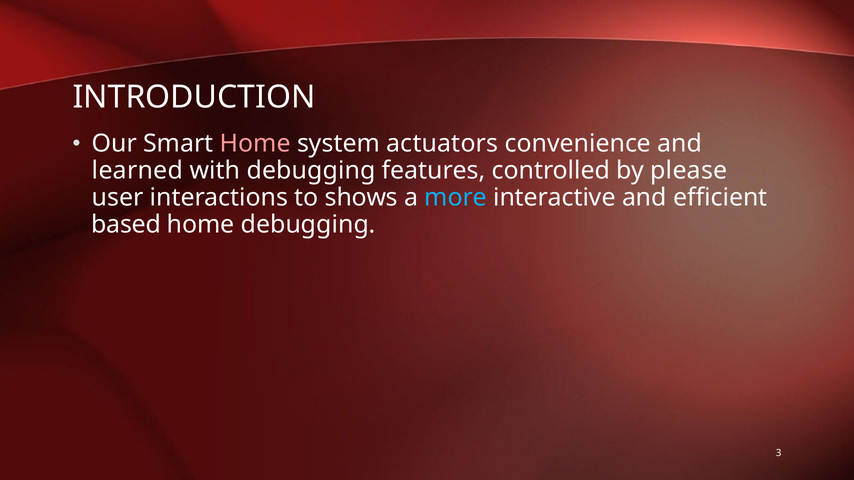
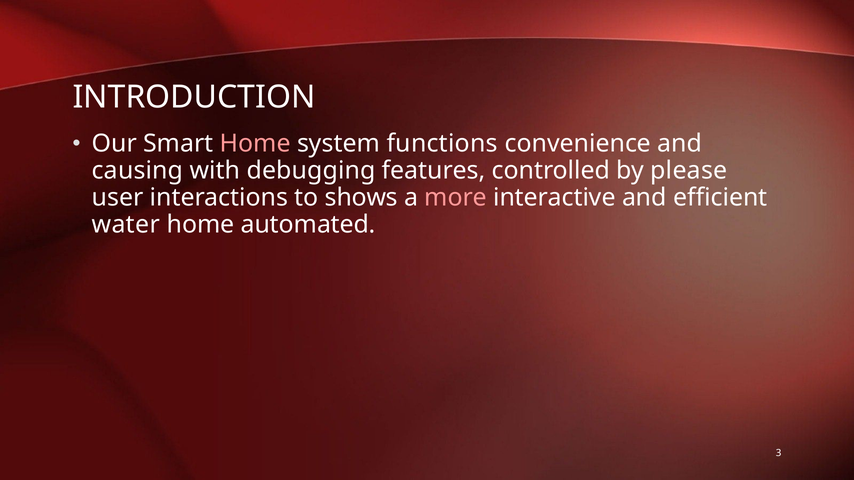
actuators: actuators -> functions
learned: learned -> causing
more colour: light blue -> pink
based: based -> water
home debugging: debugging -> automated
